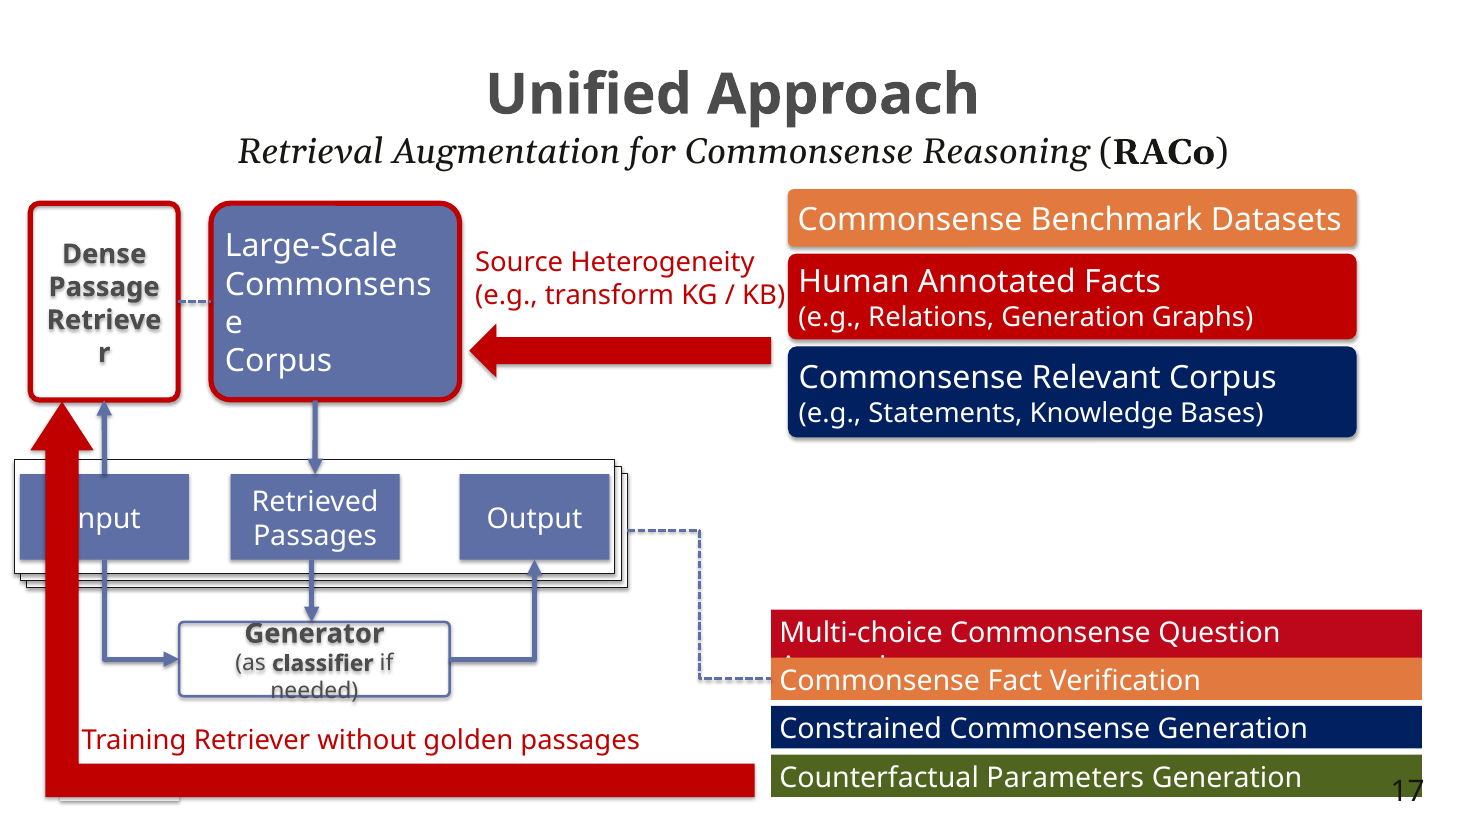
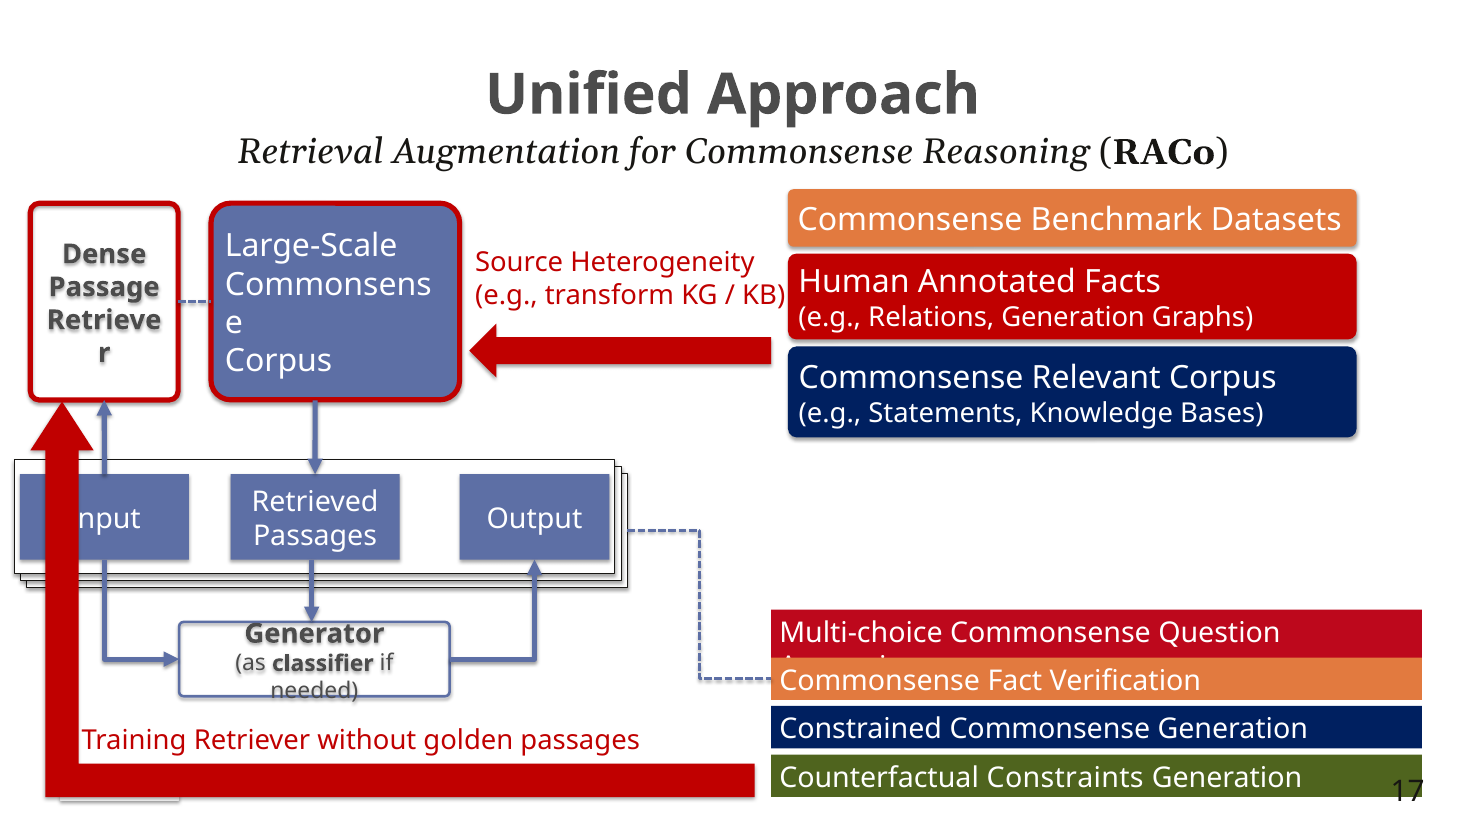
Parameters: Parameters -> Constraints
